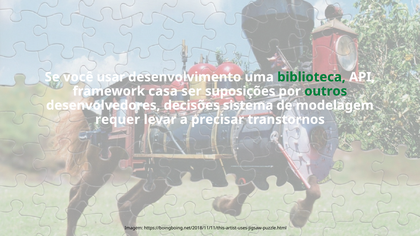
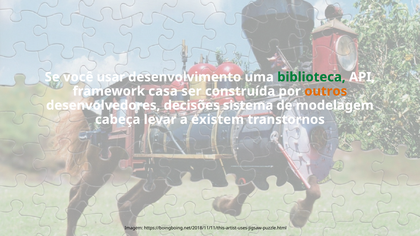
suposições: suposições -> construída
outros colour: green -> orange
requer: requer -> cabeça
precisar: precisar -> existem
